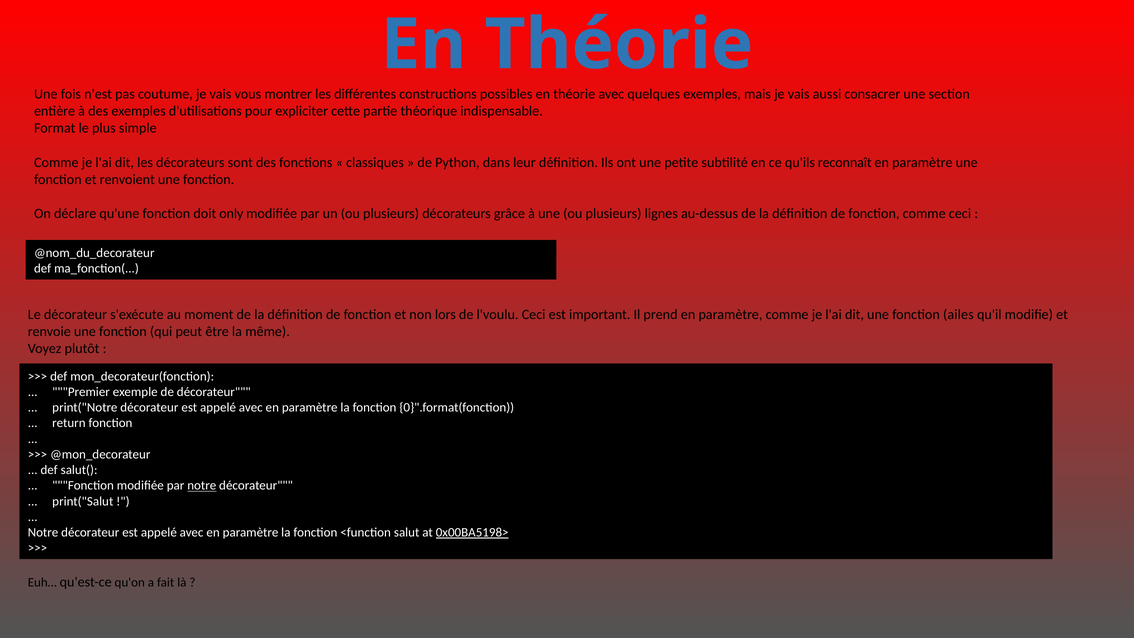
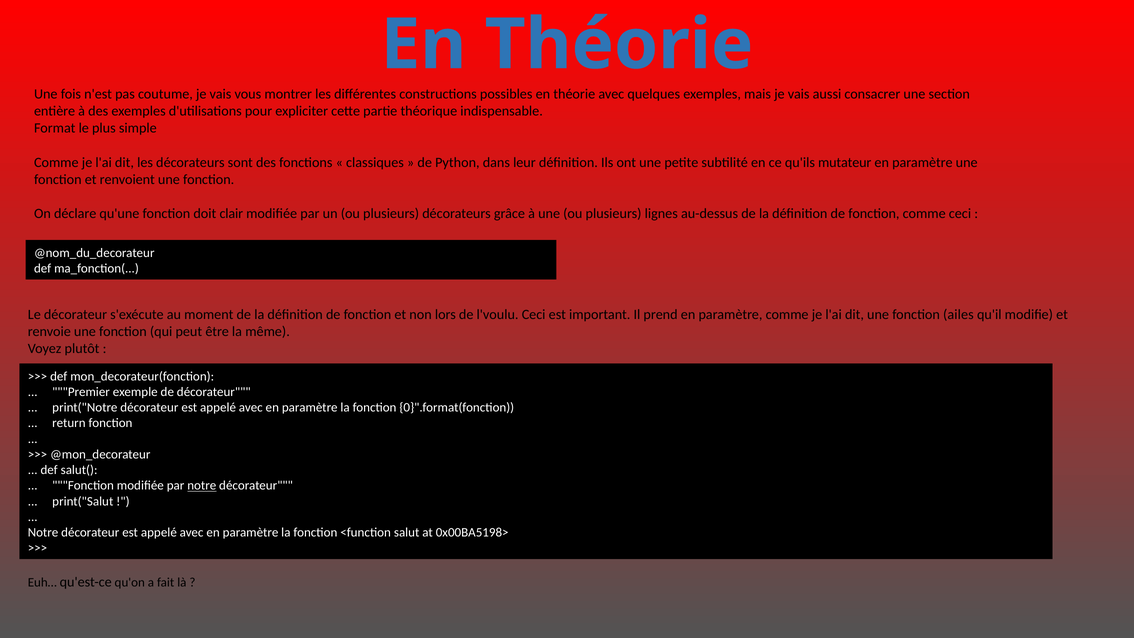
reconnaît: reconnaît -> mutateur
only: only -> clair
0x00BA5198> underline: present -> none
